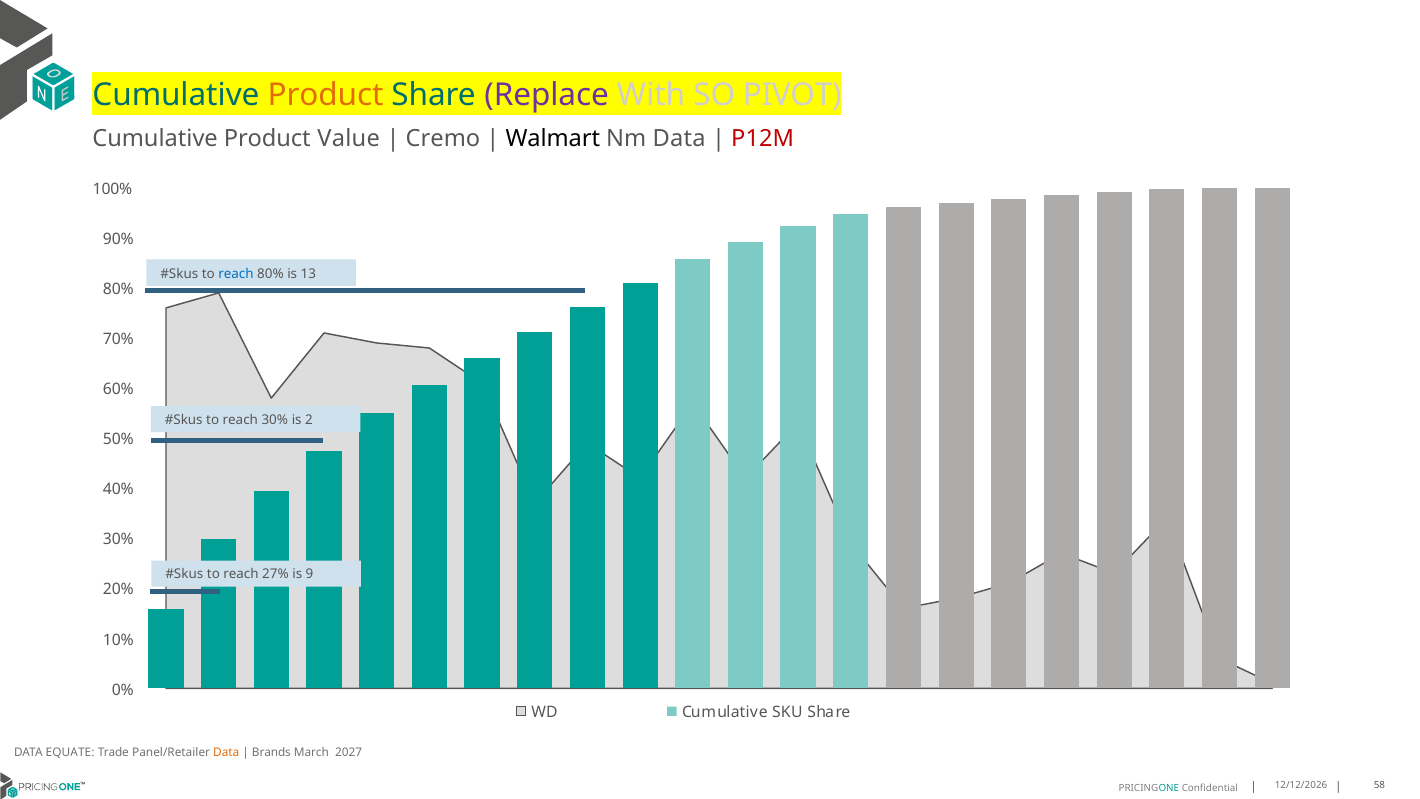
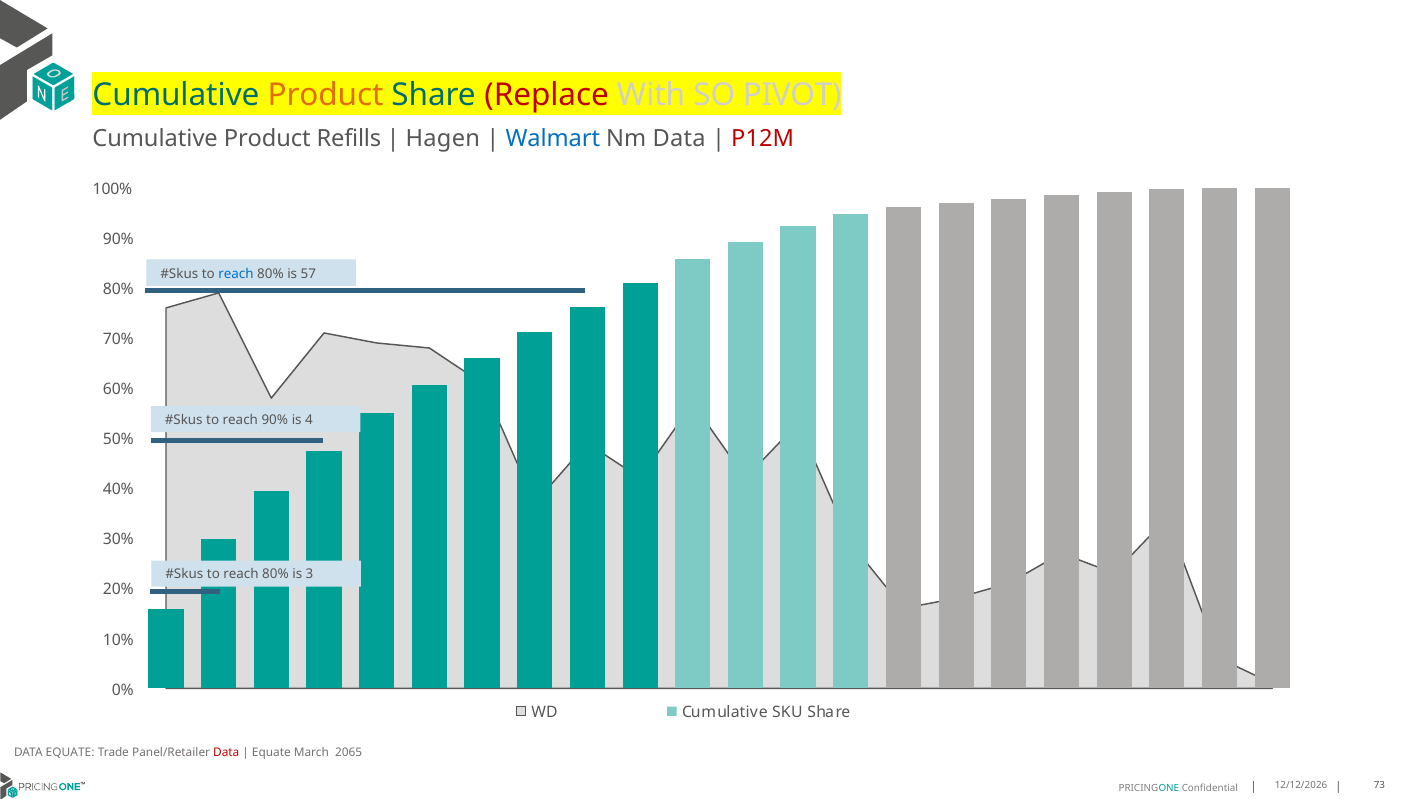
Replace colour: purple -> red
Value: Value -> Refills
Cremo: Cremo -> Hagen
Walmart colour: black -> blue
13: 13 -> 57
reach 30%: 30% -> 90%
2: 2 -> 4
27% at (275, 574): 27% -> 80%
9: 9 -> 3
Data at (226, 752) colour: orange -> red
Brands at (271, 752): Brands -> Equate
2027: 2027 -> 2065
58: 58 -> 73
